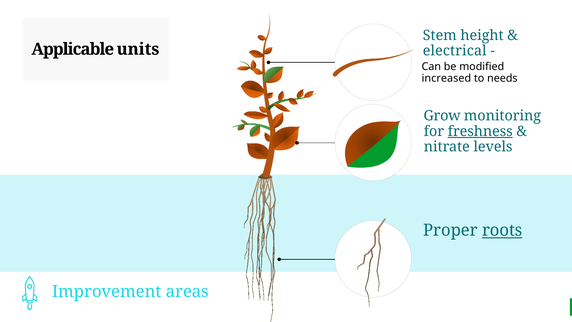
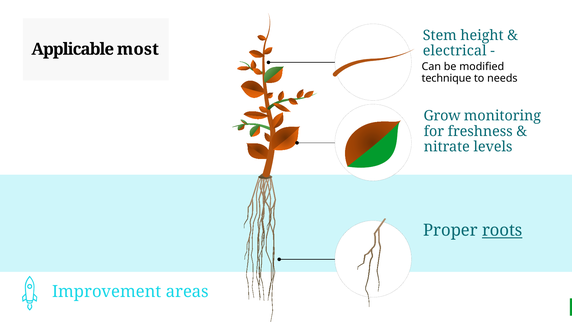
units: units -> most
increased: increased -> technique
freshness underline: present -> none
